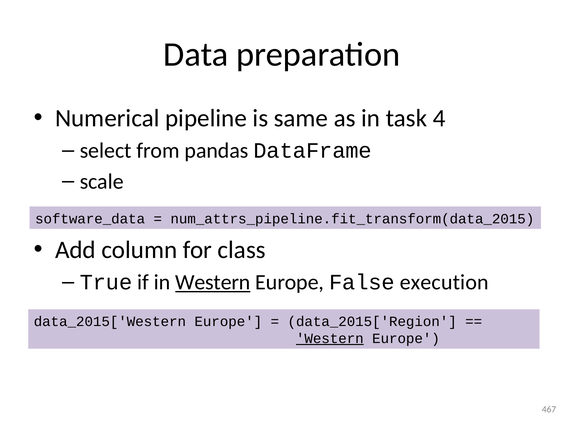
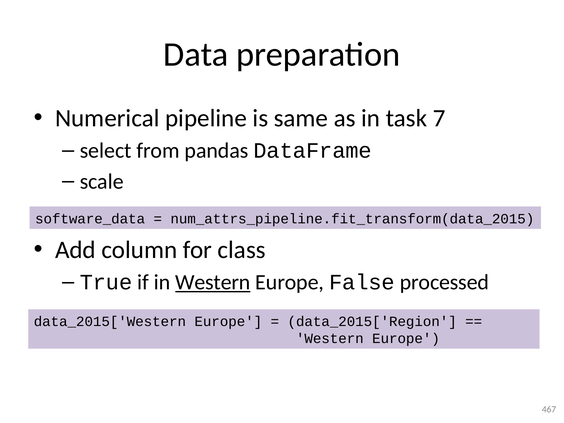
4: 4 -> 7
execution: execution -> processed
Western at (330, 338) underline: present -> none
